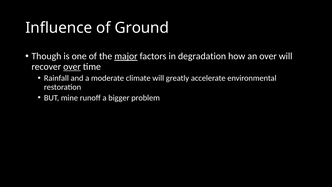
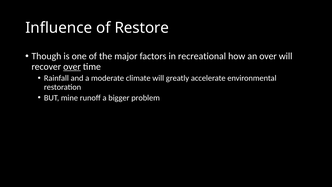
Ground: Ground -> Restore
major underline: present -> none
degradation: degradation -> recreational
